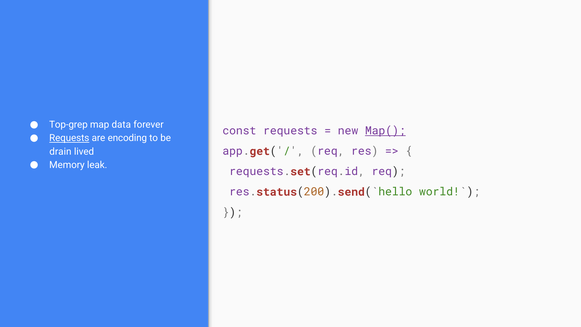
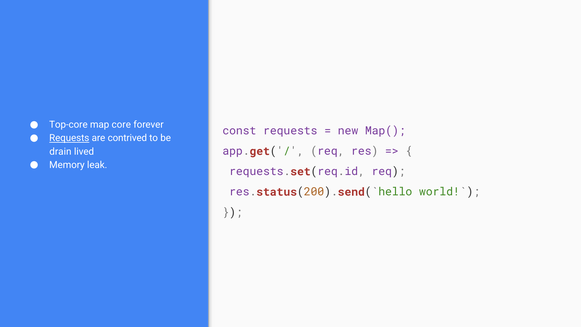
Top-grep: Top-grep -> Top-core
data: data -> core
Map( underline: present -> none
encoding: encoding -> contrived
